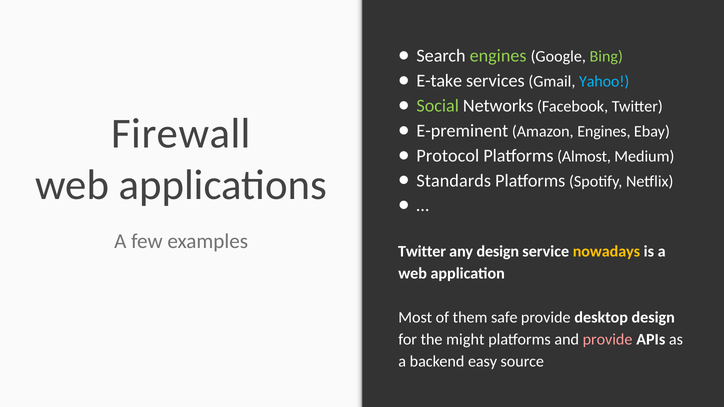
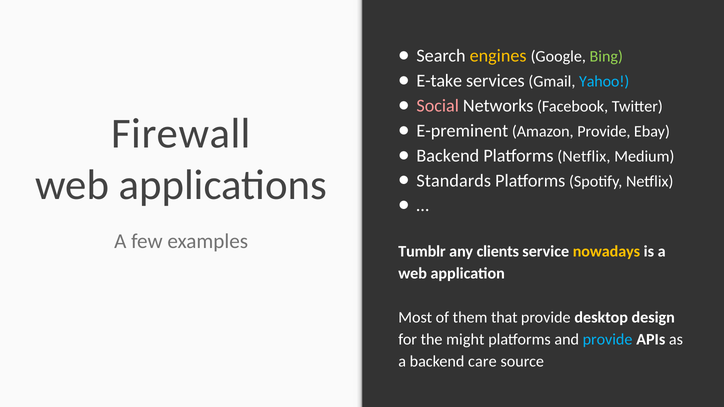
engines at (498, 56) colour: light green -> yellow
Social colour: light green -> pink
Amazon Engines: Engines -> Provide
Protocol at (448, 156): Protocol -> Backend
Platforms Almost: Almost -> Netflix
examples Twitter: Twitter -> Tumblr
any design: design -> clients
safe: safe -> that
provide at (608, 340) colour: pink -> light blue
easy: easy -> care
